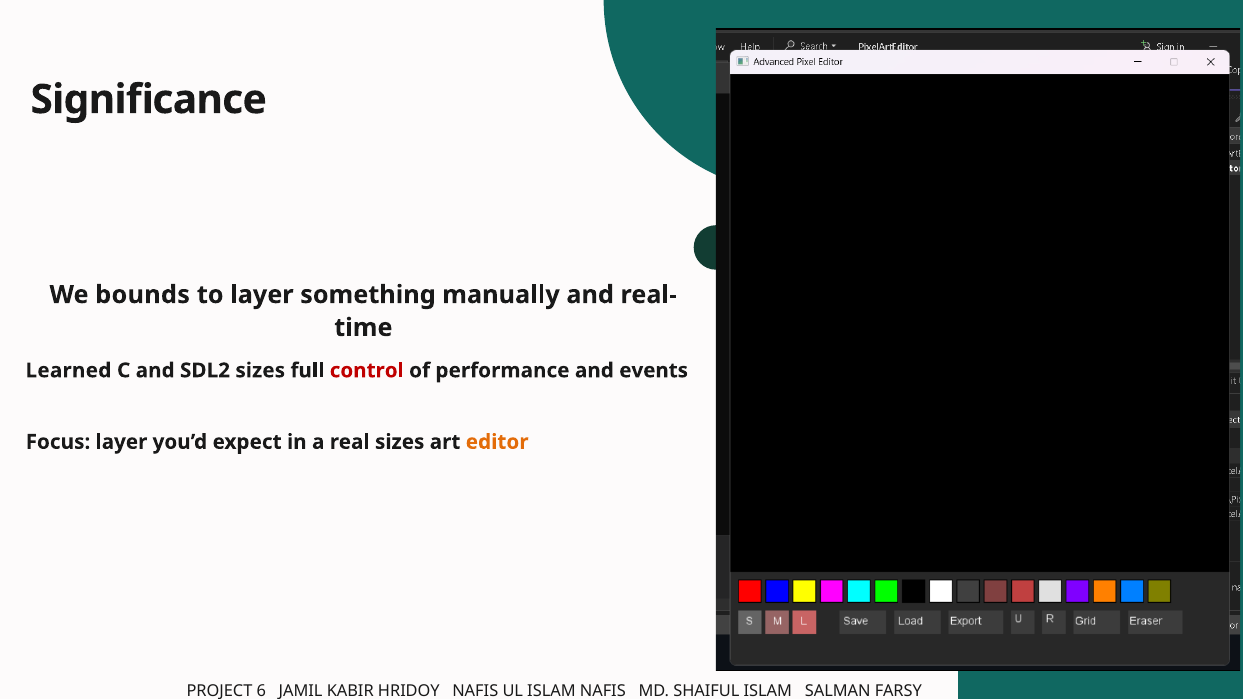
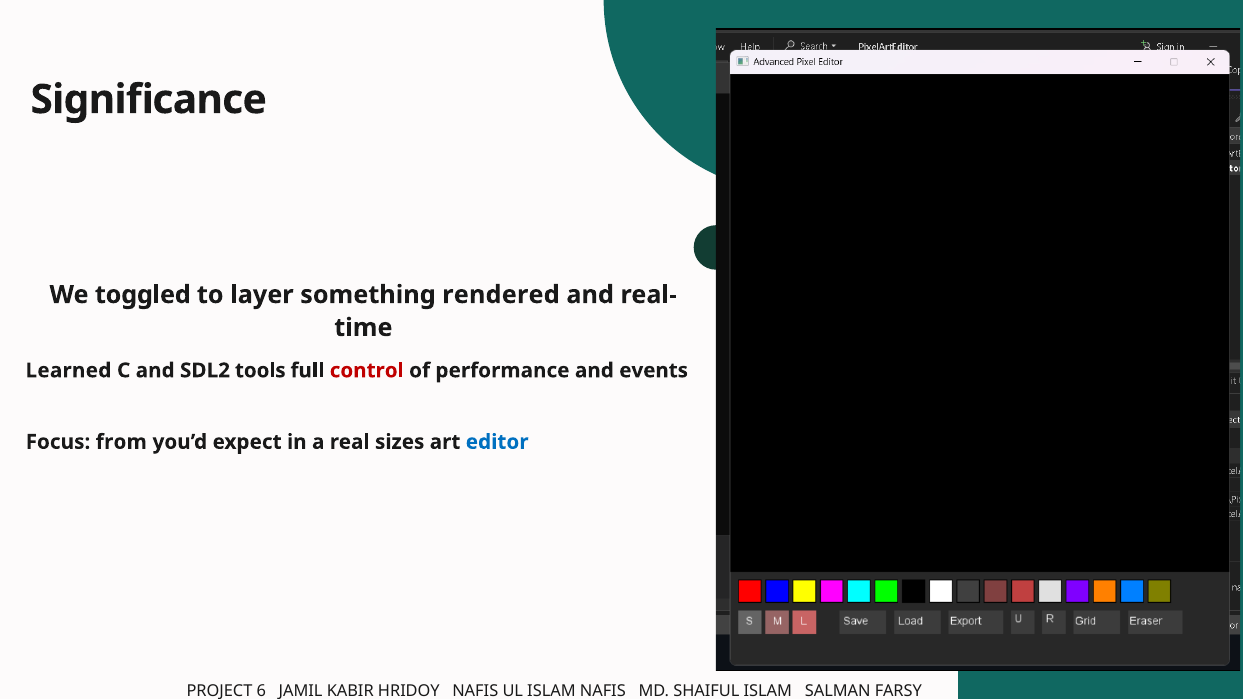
bounds: bounds -> toggled
manually: manually -> rendered
SDL2 sizes: sizes -> tools
Focus layer: layer -> from
editor colour: orange -> blue
